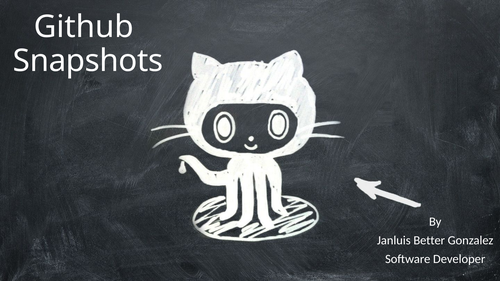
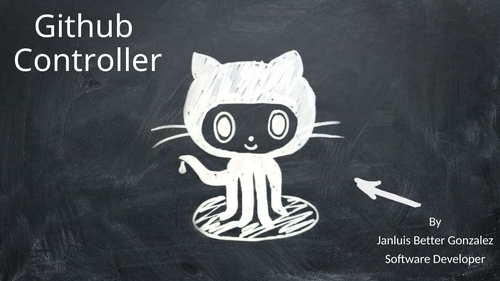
Snapshots: Snapshots -> Controller
